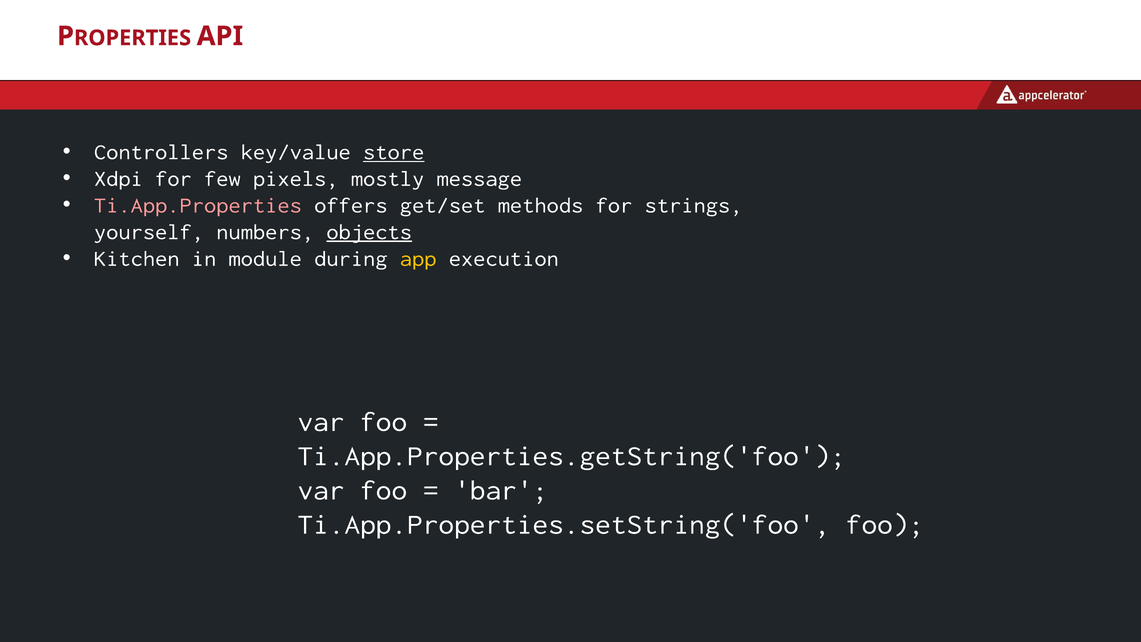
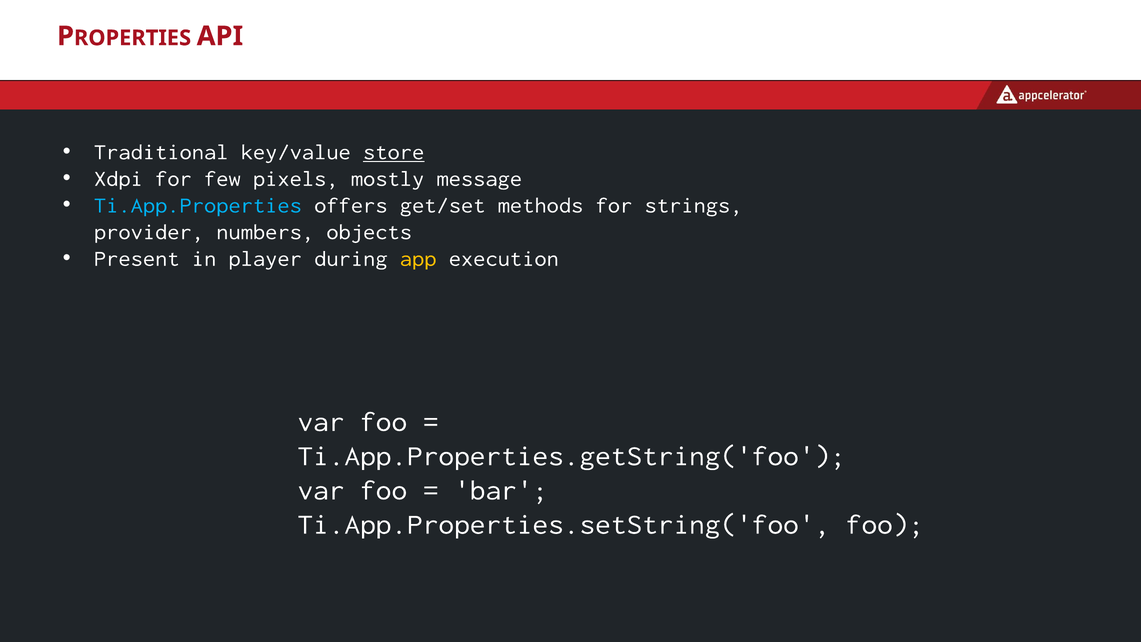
Controllers: Controllers -> Traditional
Ti.App.Properties colour: pink -> light blue
yourself: yourself -> provider
objects underline: present -> none
Kitchen: Kitchen -> Present
module: module -> player
